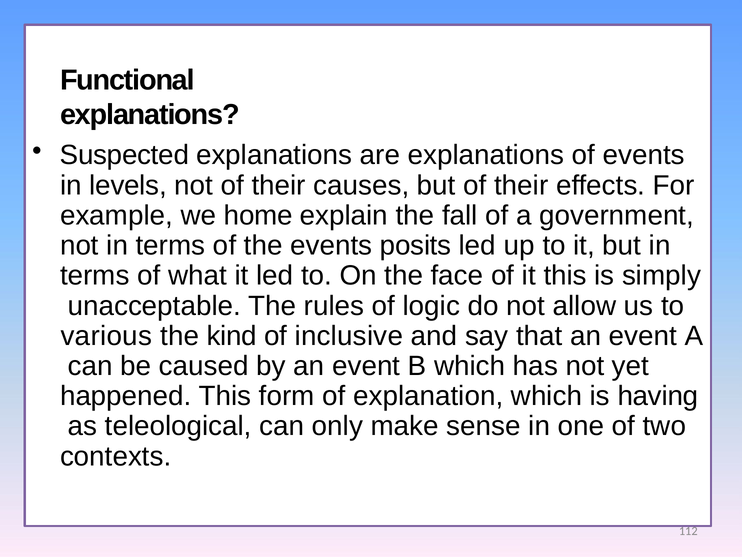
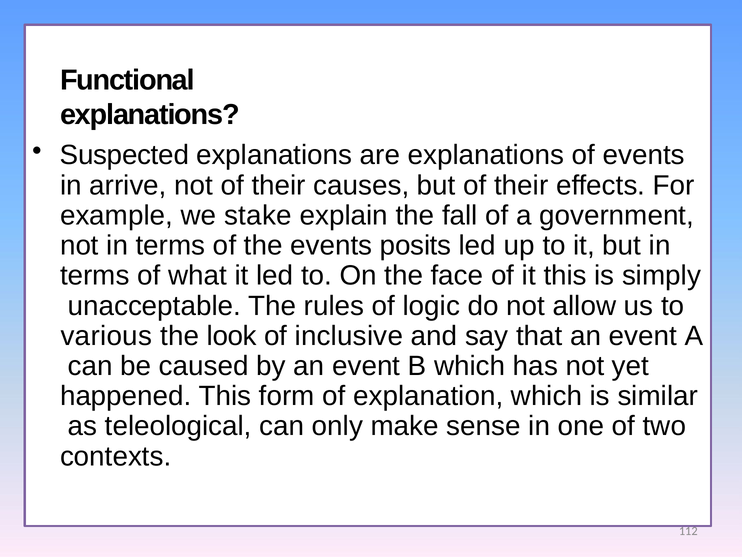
levels: levels -> arrive
home: home -> stake
kind: kind -> look
having: having -> similar
